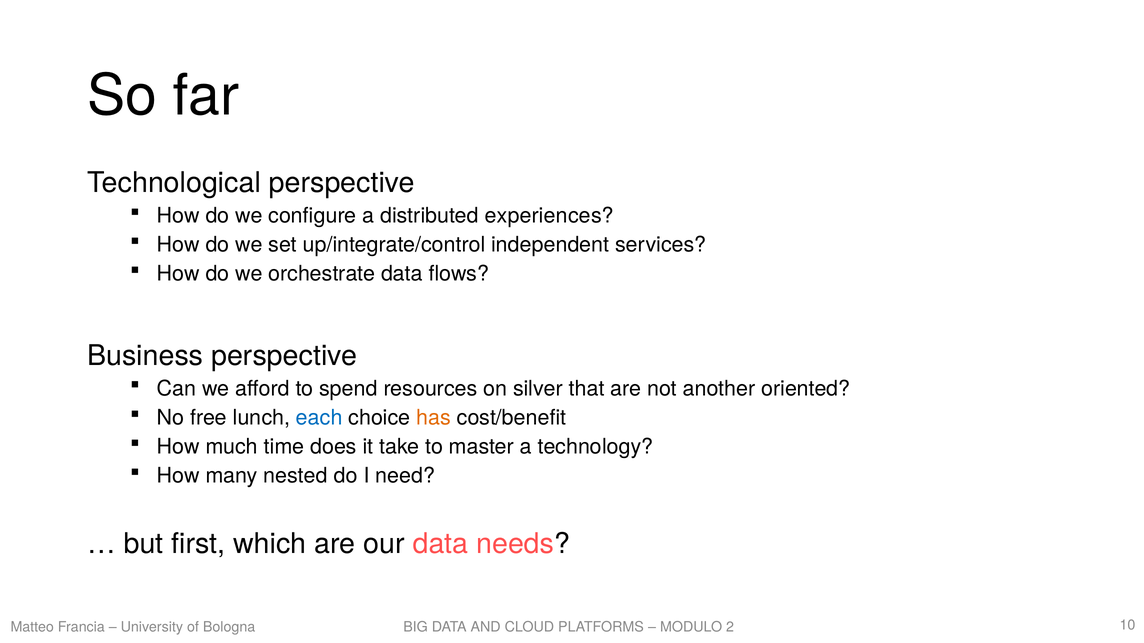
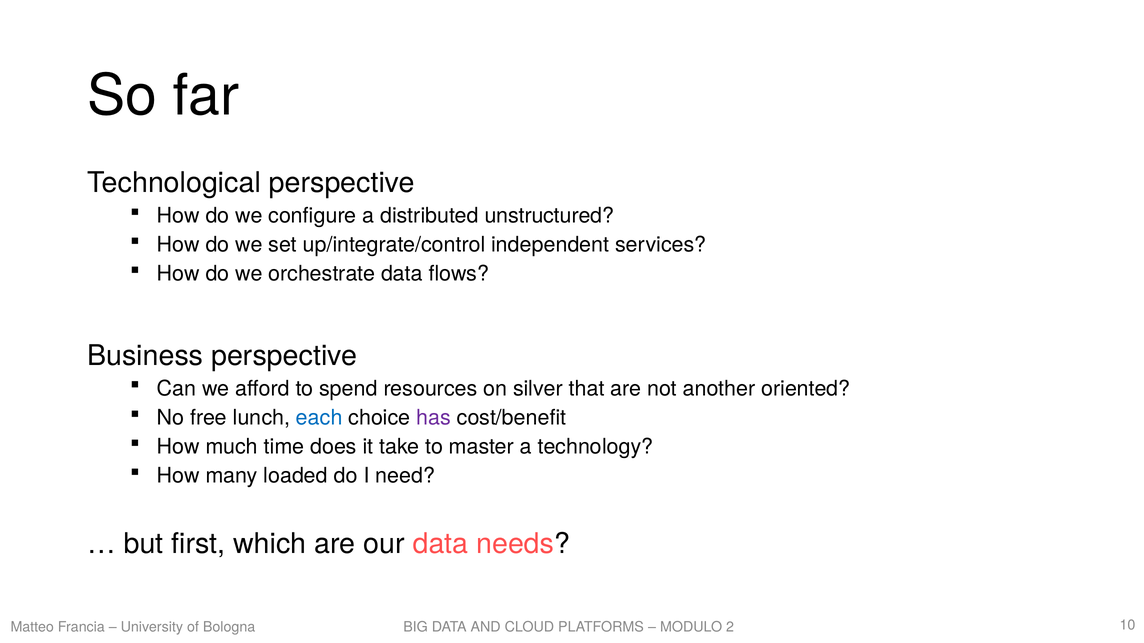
experiences: experiences -> unstructured
has colour: orange -> purple
nested: nested -> loaded
